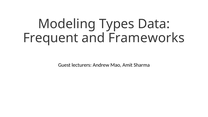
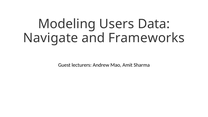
Types: Types -> Users
Frequent: Frequent -> Navigate
